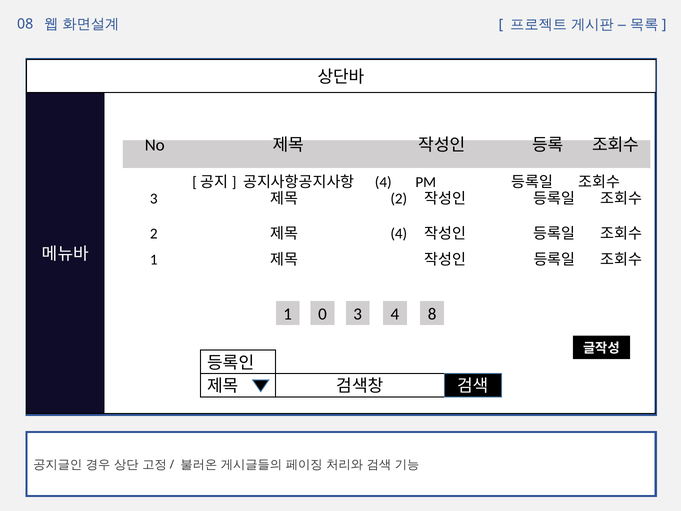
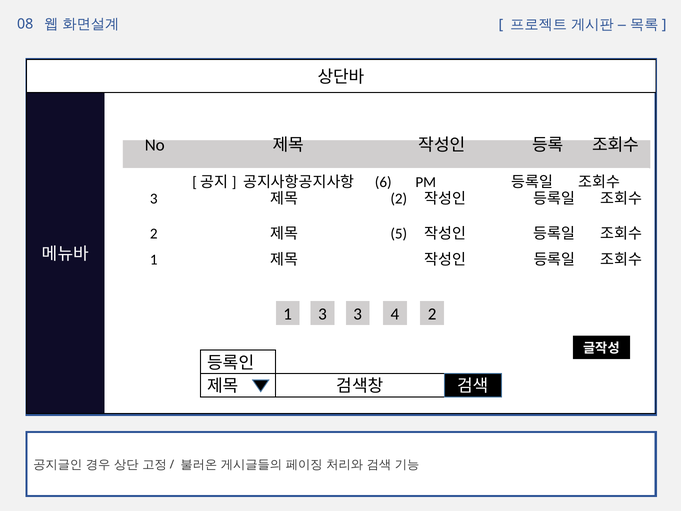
4 at (383, 182): 4 -> 6
4 at (399, 234): 4 -> 5
1 0: 0 -> 3
4 8: 8 -> 2
